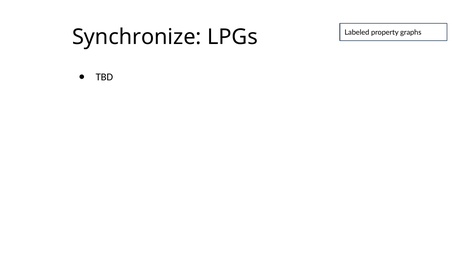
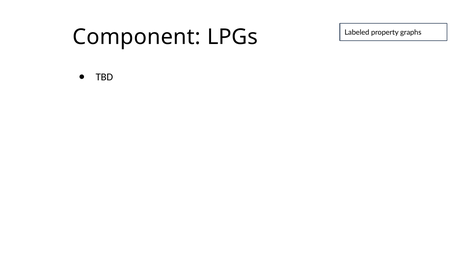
Synchronize: Synchronize -> Component
